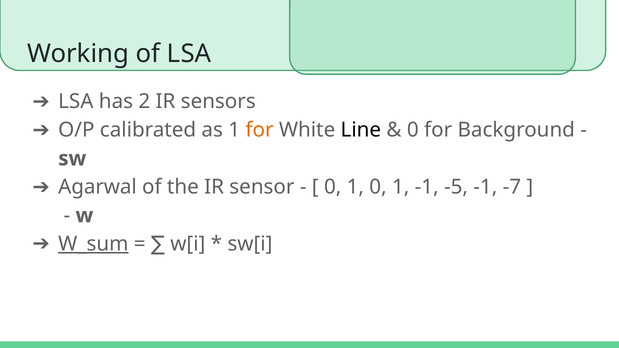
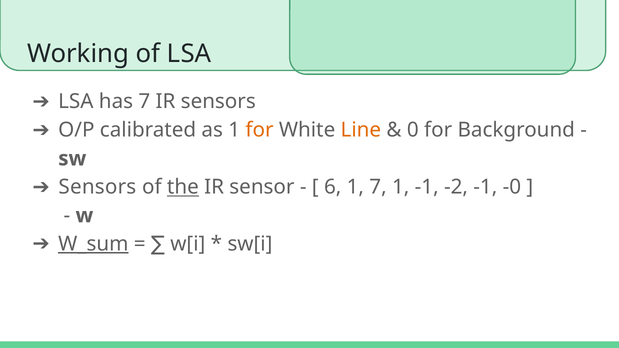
has 2: 2 -> 7
Line colour: black -> orange
Agarwal at (98, 187): Agarwal -> Sensors
the underline: none -> present
0 at (333, 187): 0 -> 6
1 0: 0 -> 7
-5: -5 -> -2
-7: -7 -> -0
